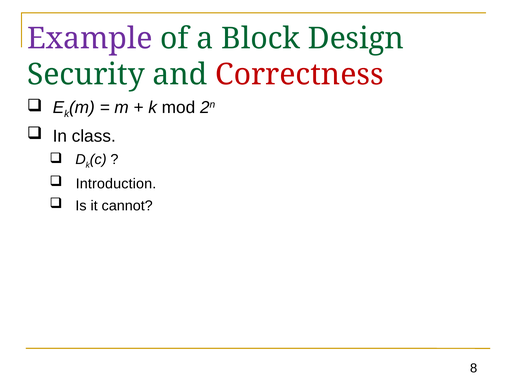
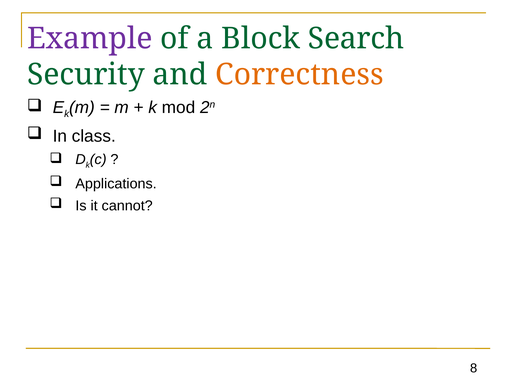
Design: Design -> Search
Correctness colour: red -> orange
Introduction: Introduction -> Applications
